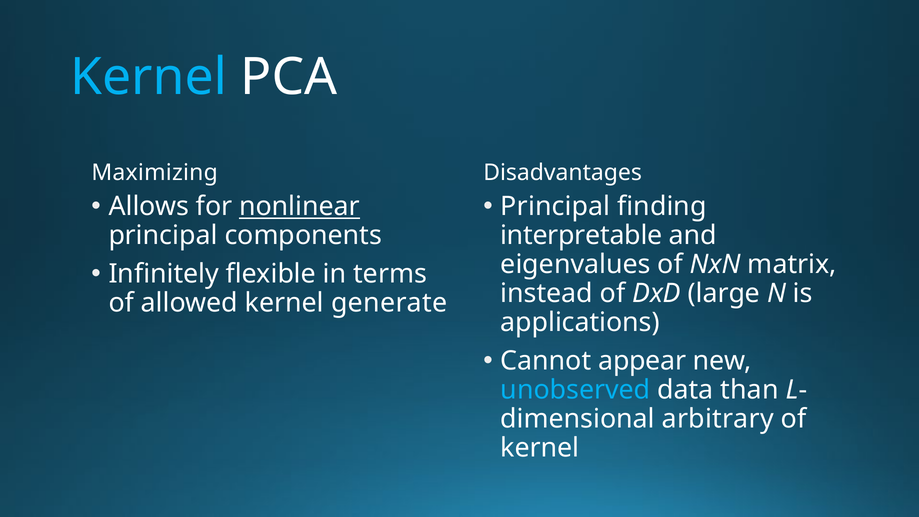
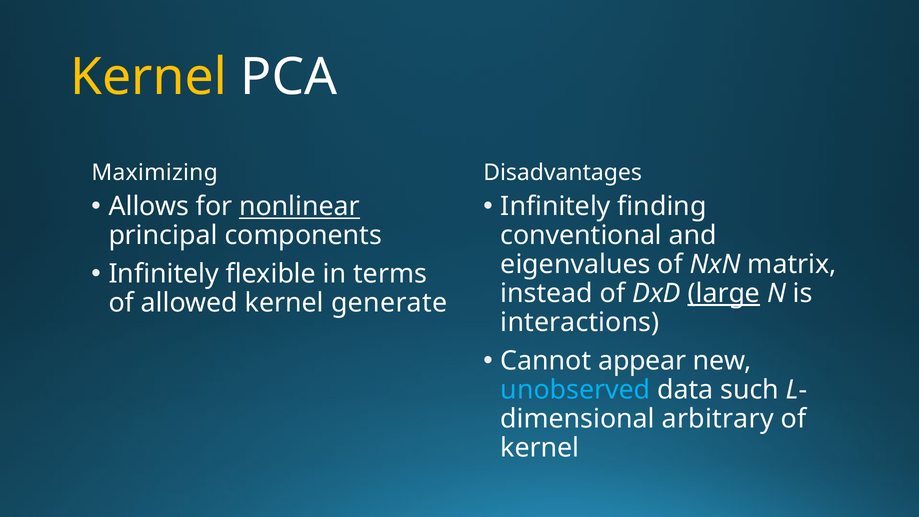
Kernel at (149, 77) colour: light blue -> yellow
Principal at (555, 207): Principal -> Infinitely
interpretable: interpretable -> conventional
large underline: none -> present
applications: applications -> interactions
than: than -> such
